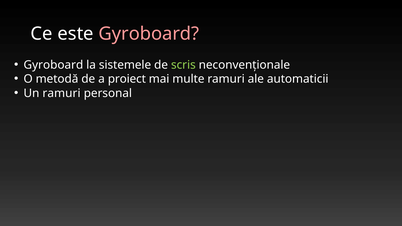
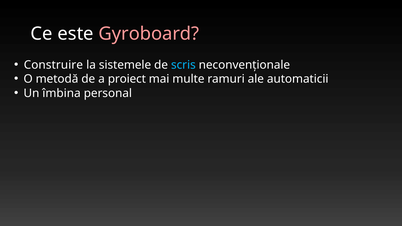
Gyroboard at (53, 65): Gyroboard -> Construire
scris colour: light green -> light blue
Un ramuri: ramuri -> îmbina
